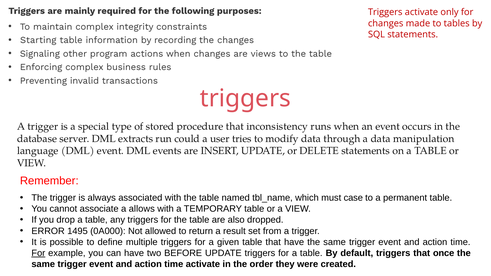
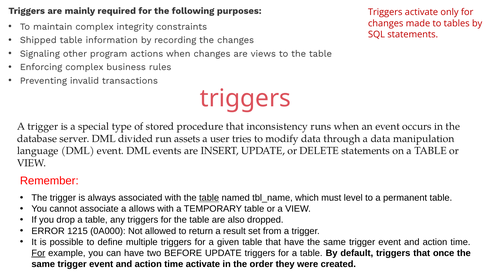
Starting: Starting -> Shipped
extracts: extracts -> divided
could: could -> assets
table at (209, 198) underline: none -> present
case: case -> level
1495: 1495 -> 1215
